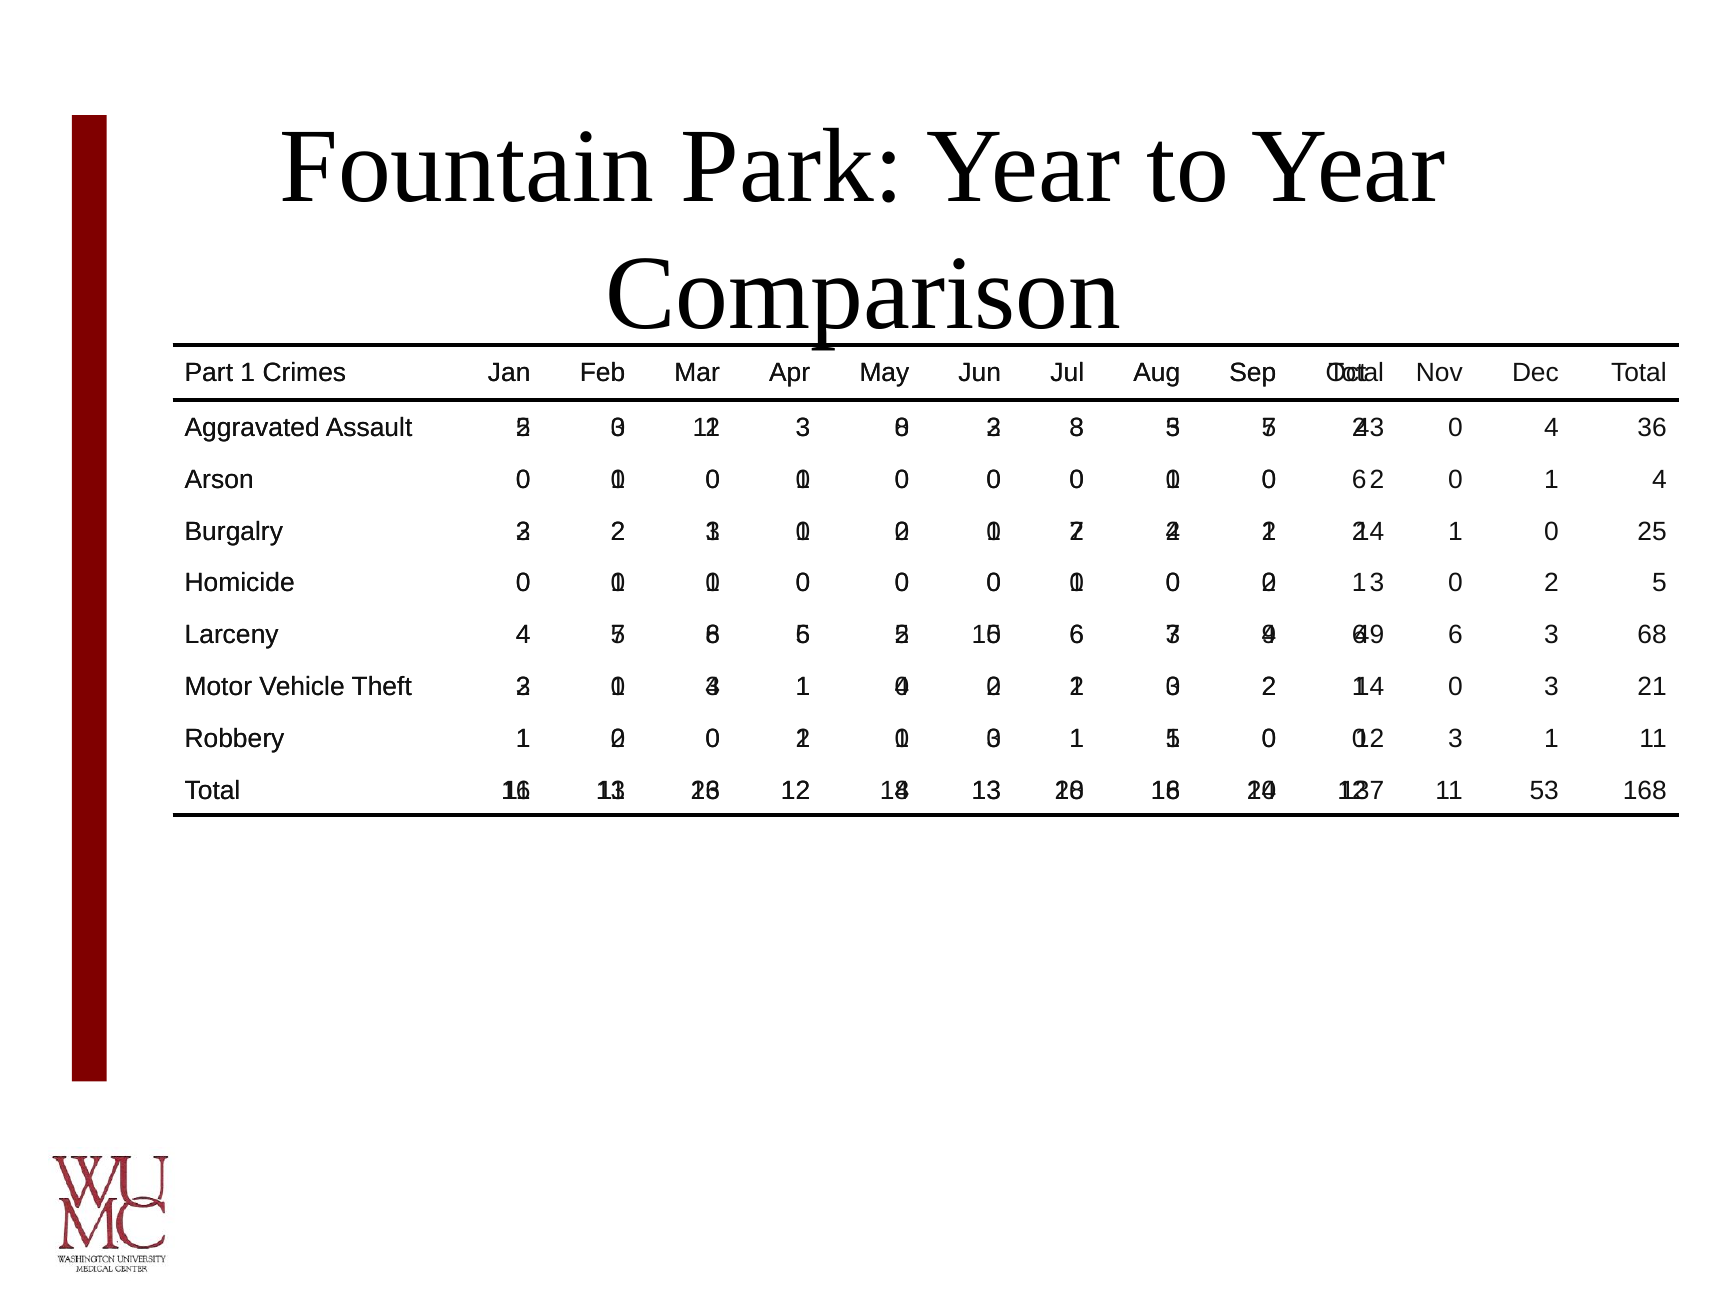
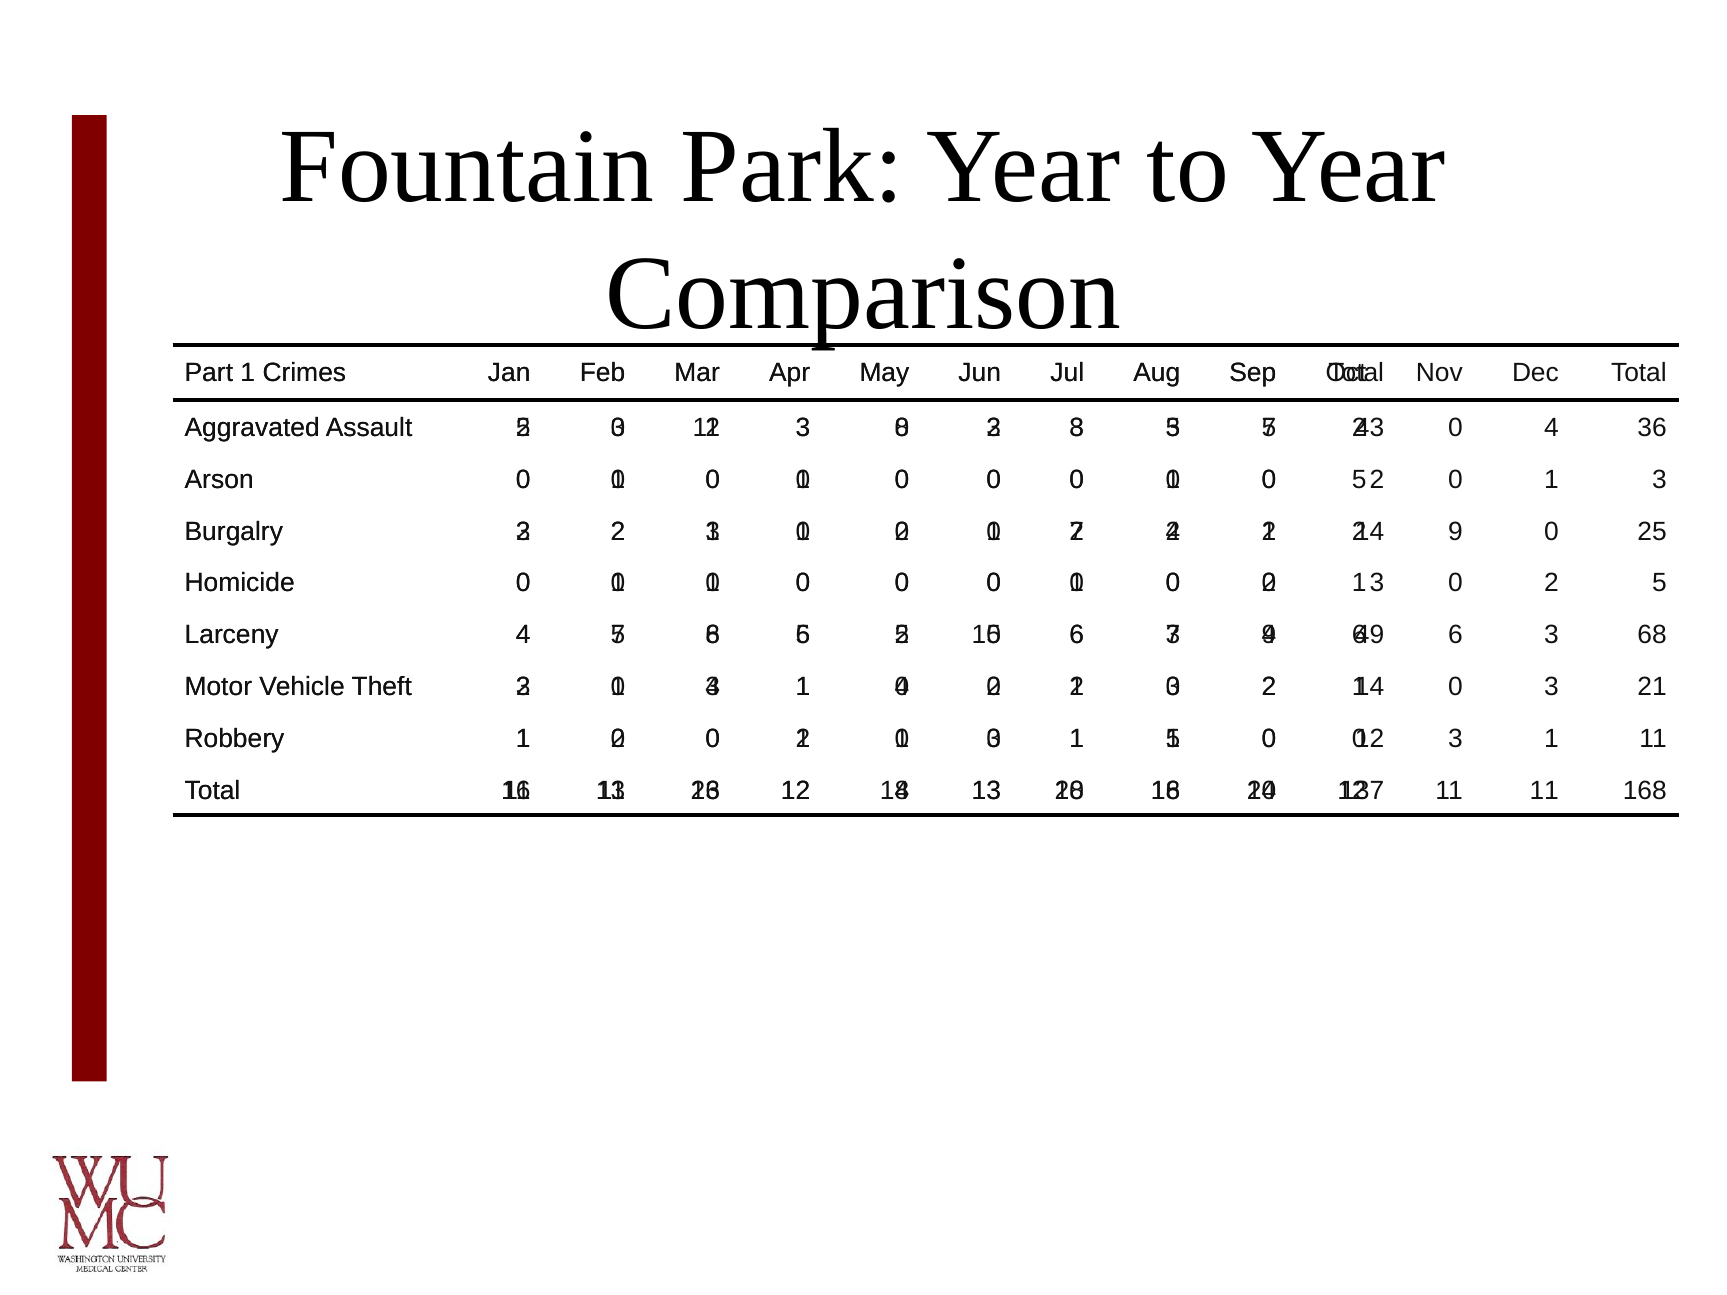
6 at (1359, 480): 6 -> 5
4 at (1659, 480): 4 -> 3
1 at (1455, 531): 1 -> 9
11 53: 53 -> 11
